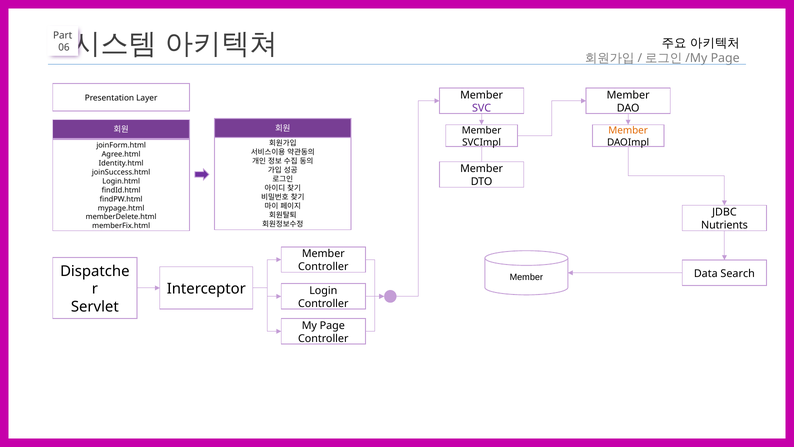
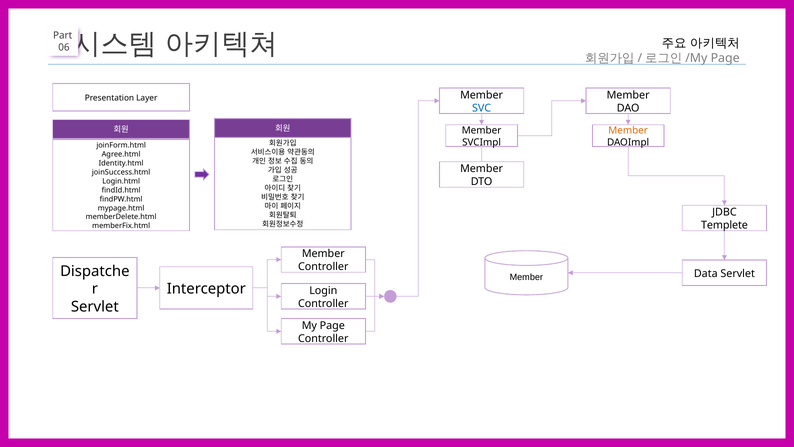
SVC colour: purple -> blue
Nutrients: Nutrients -> Templete
Data Search: Search -> Servlet
